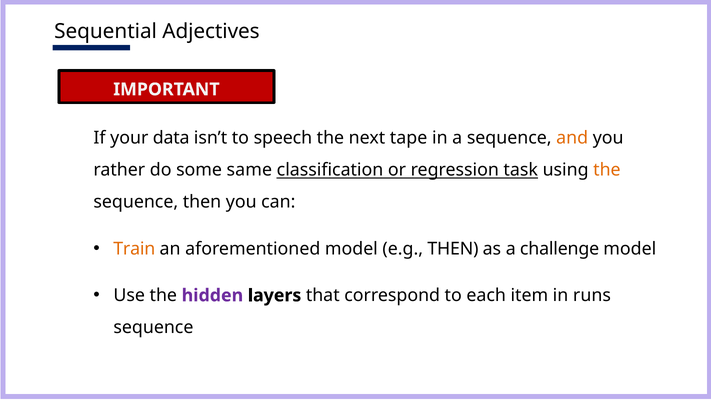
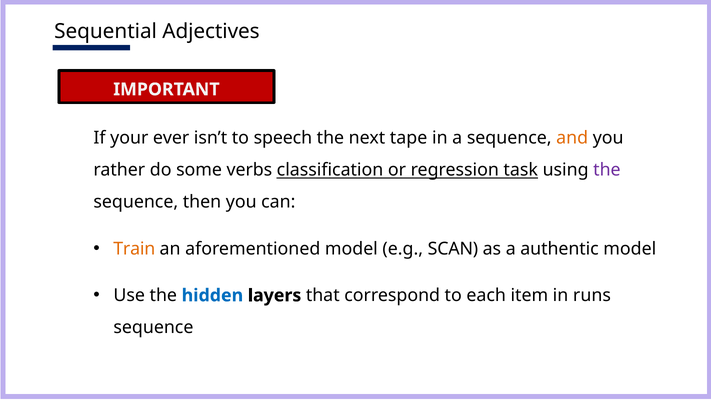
data: data -> ever
same: same -> verbs
the at (607, 170) colour: orange -> purple
e.g THEN: THEN -> SCAN
challenge: challenge -> authentic
hidden colour: purple -> blue
